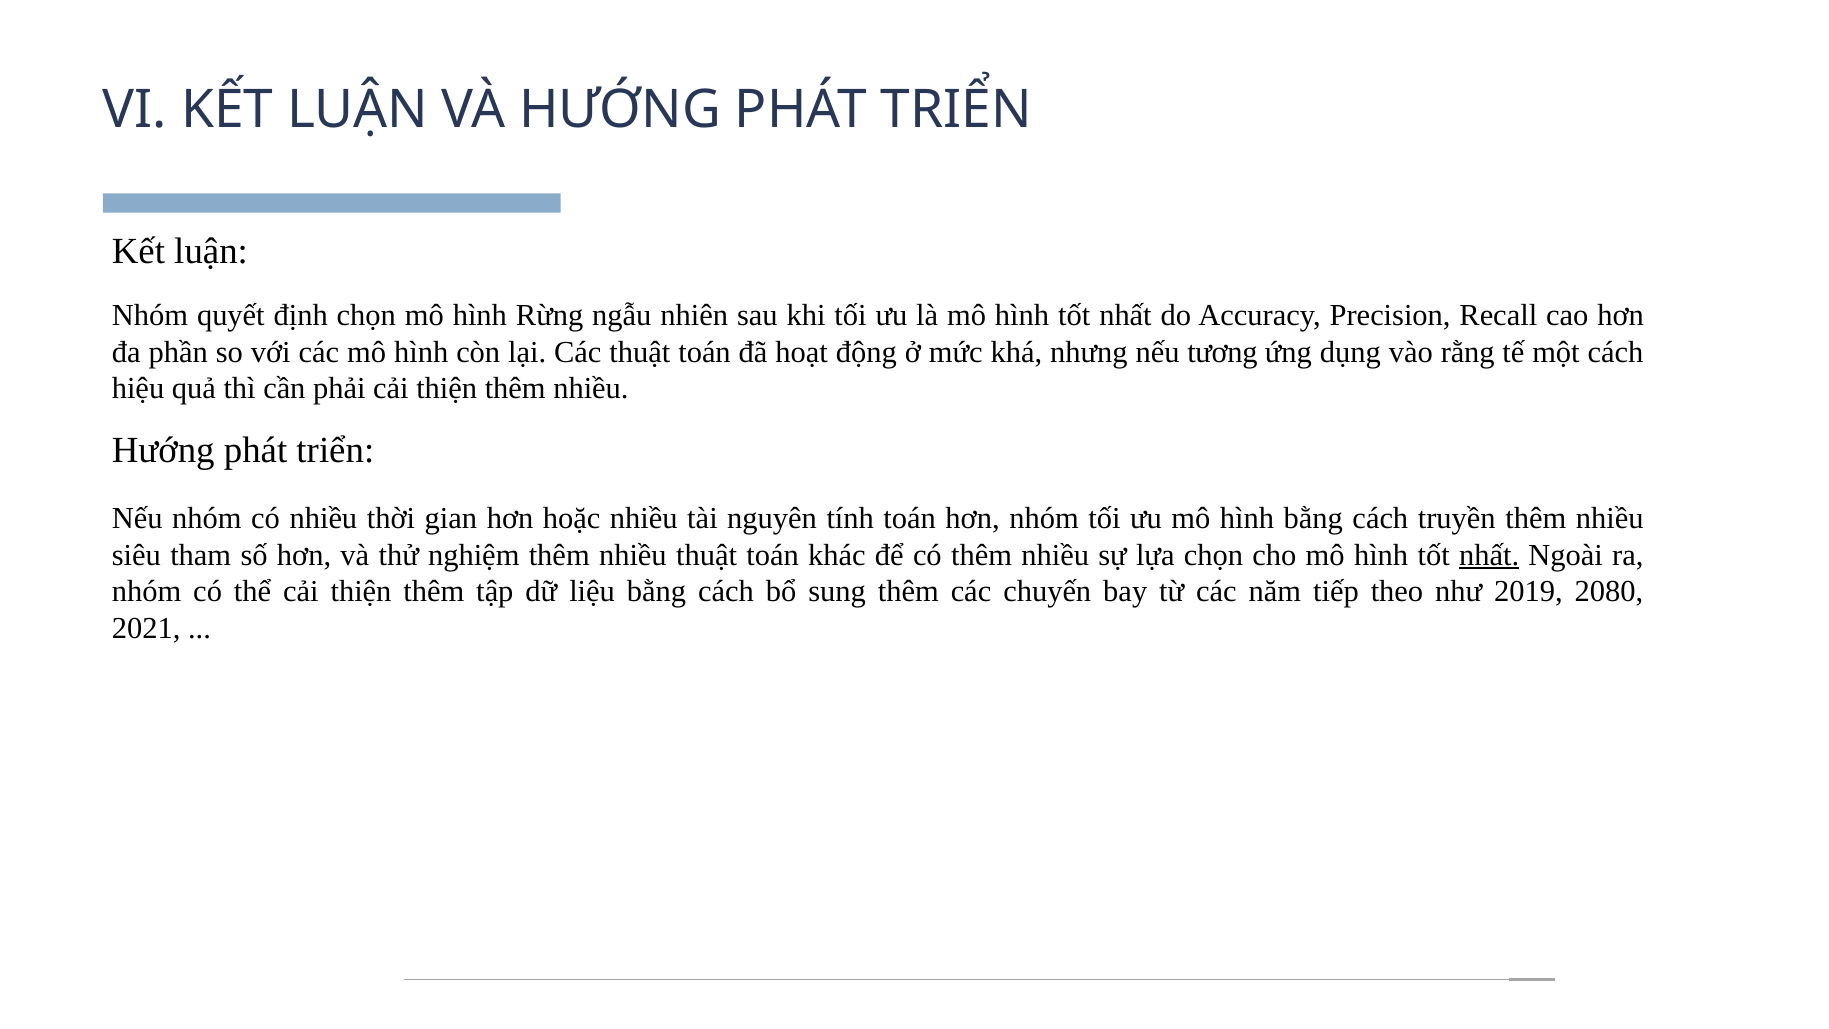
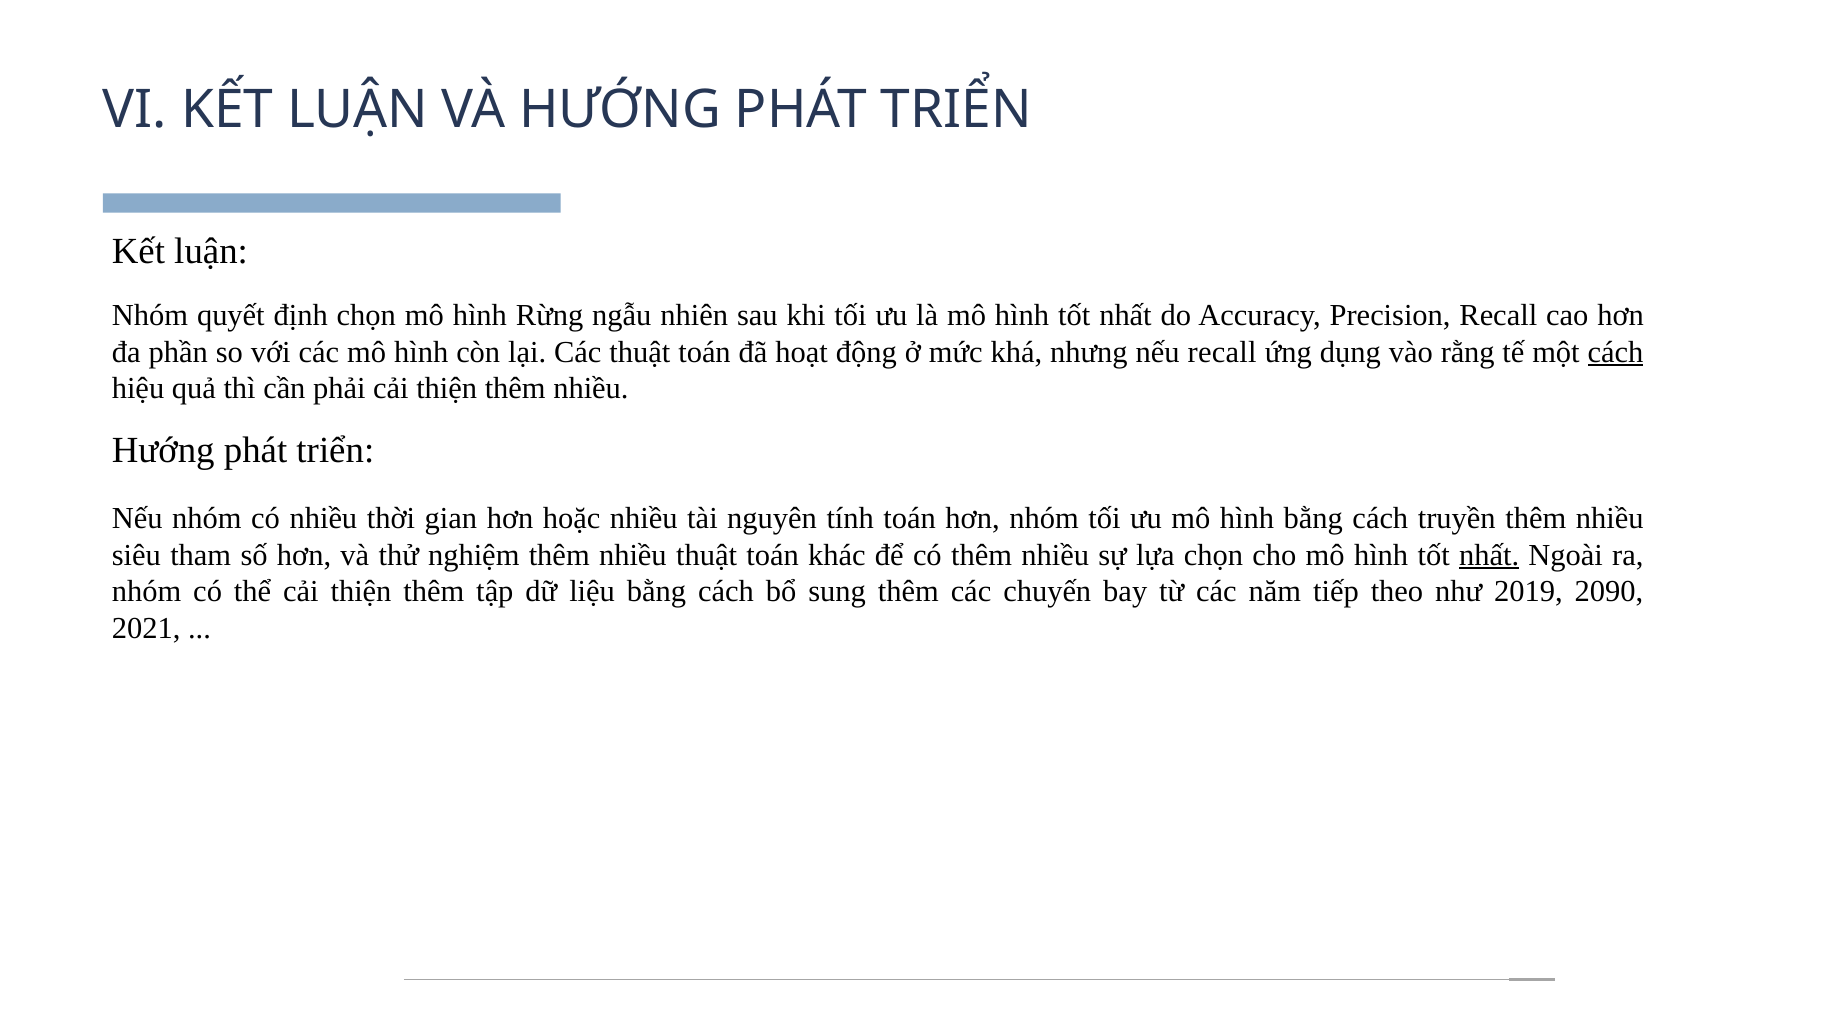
nếu tương: tương -> recall
cách at (1616, 352) underline: none -> present
2080: 2080 -> 2090
